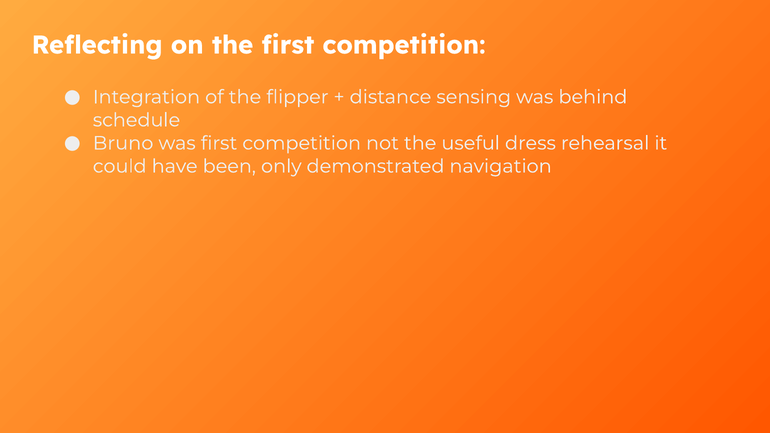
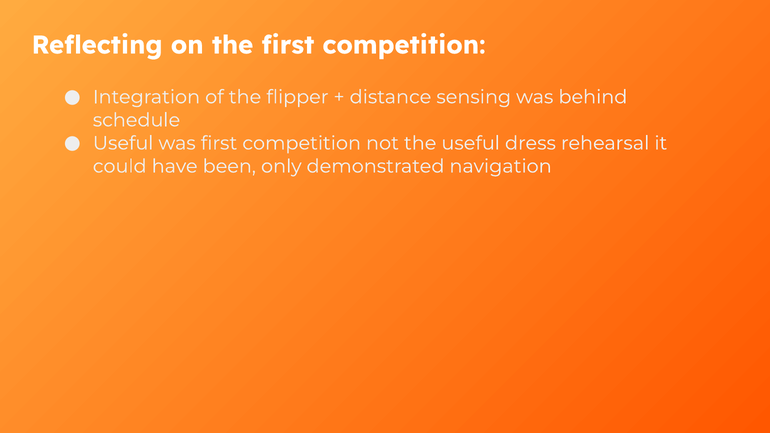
Bruno at (123, 143): Bruno -> Useful
